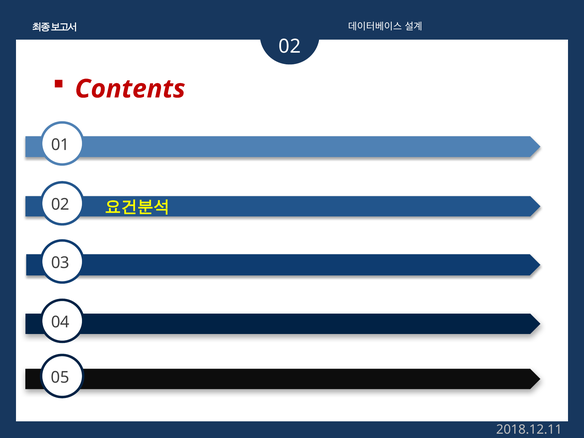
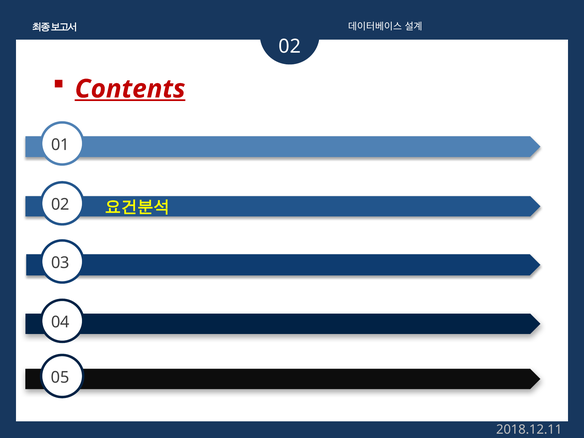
Contents underline: none -> present
